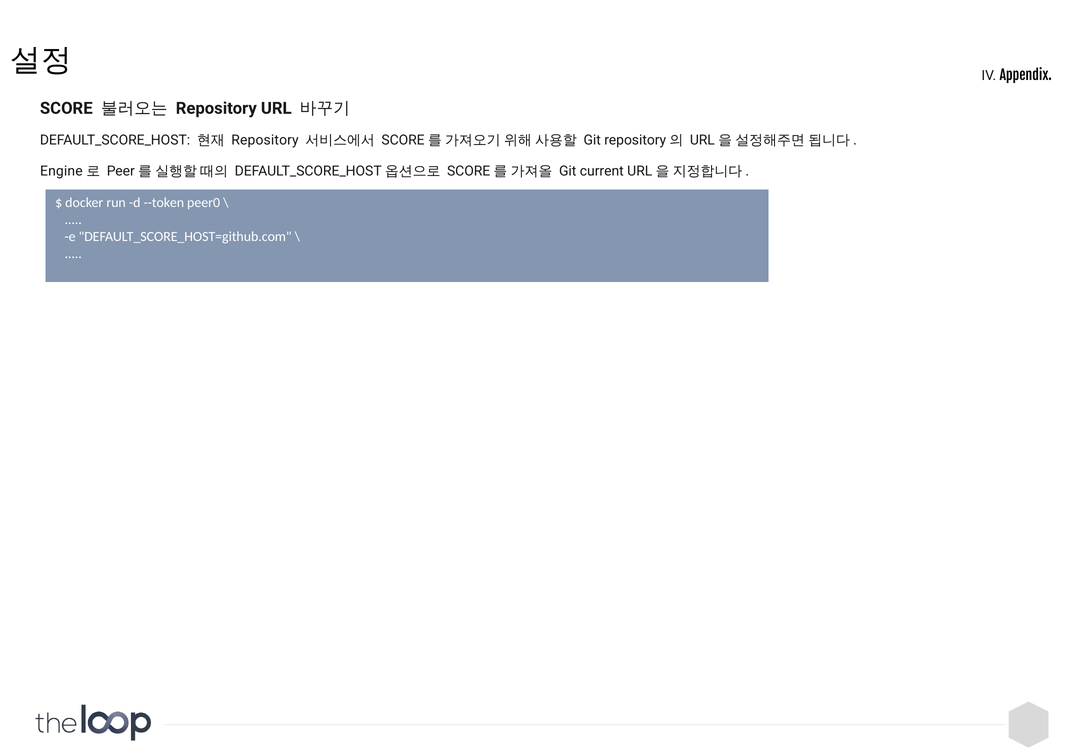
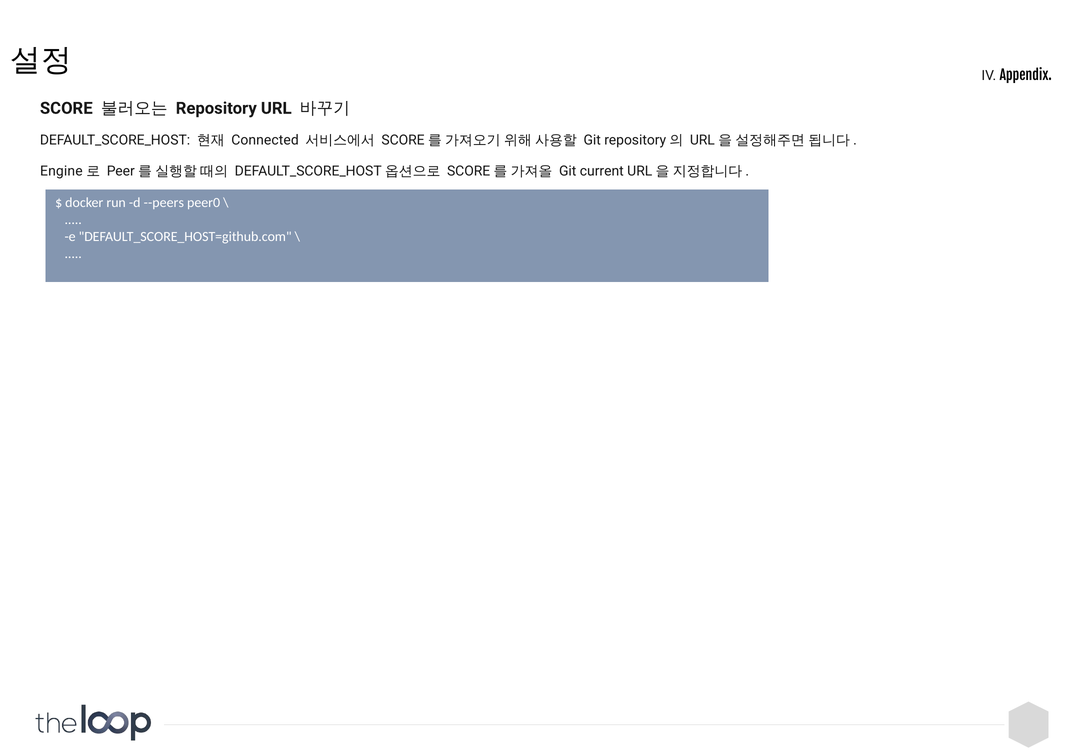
Repository at (265, 140): Repository -> Connected
--token: --token -> --peers
